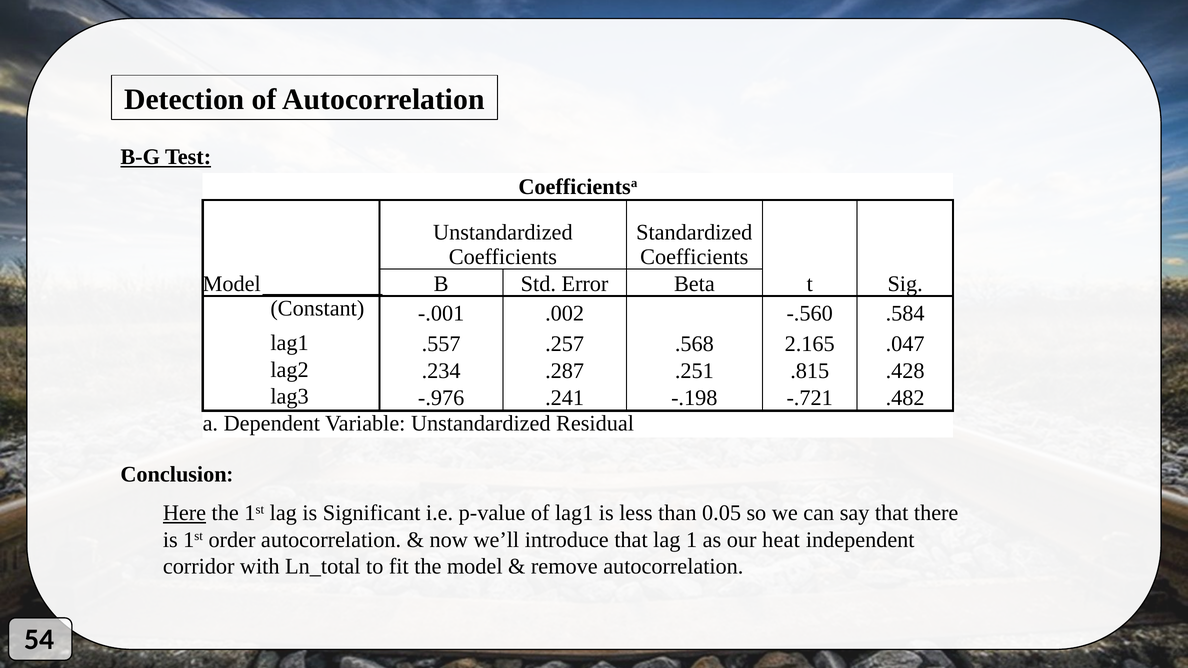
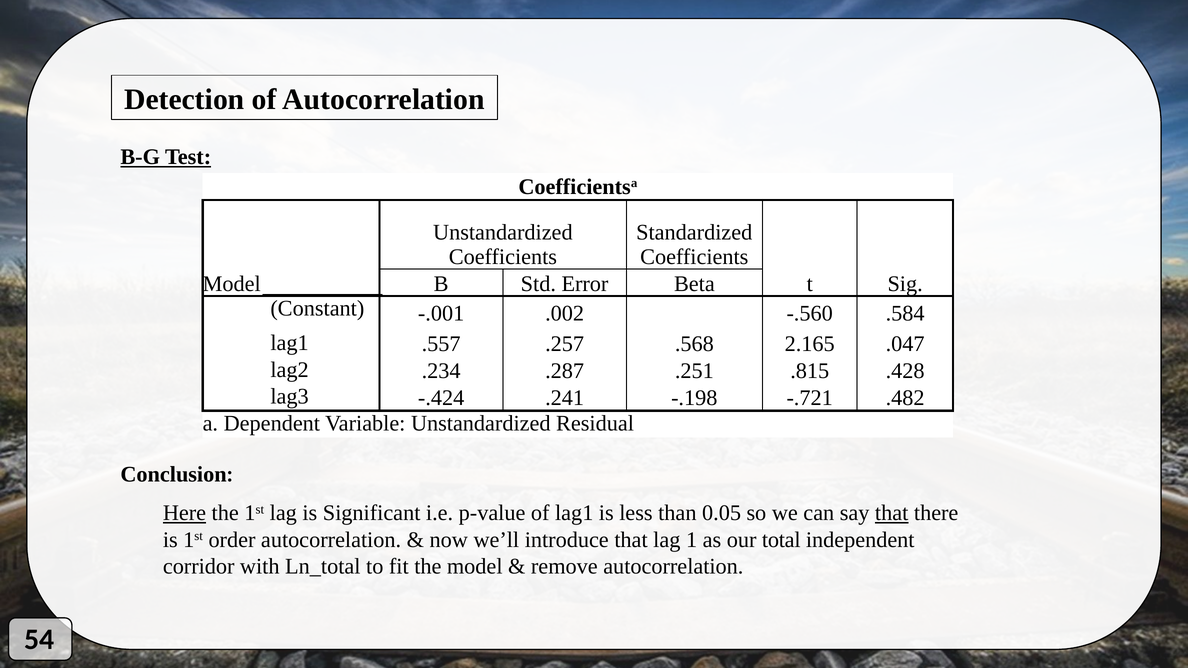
-.976: -.976 -> -.424
that at (892, 513) underline: none -> present
heat: heat -> total
